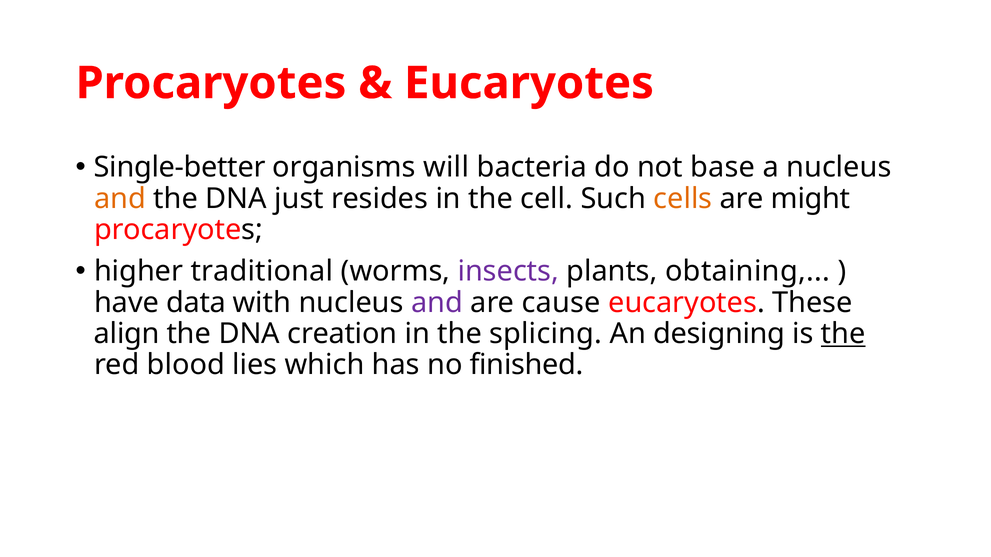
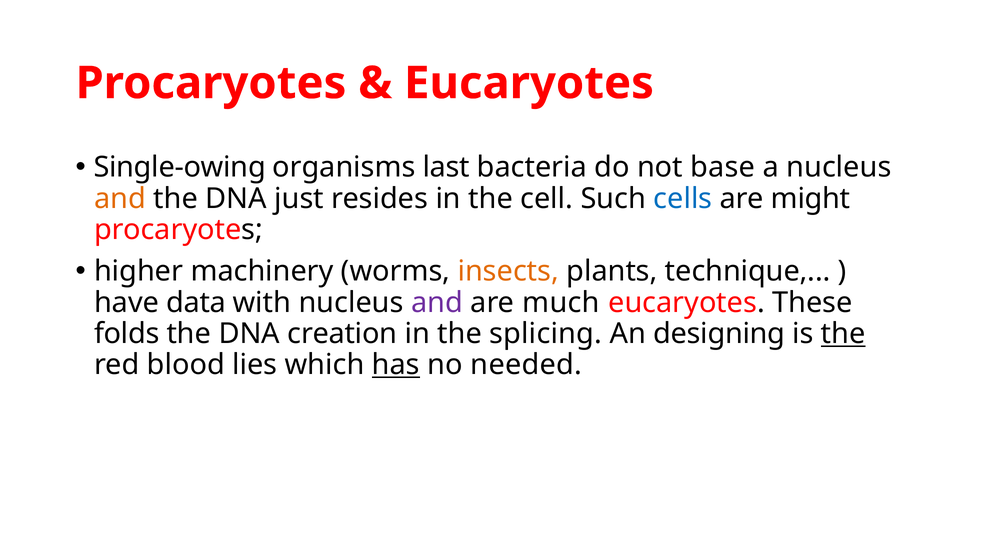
Single-better: Single-better -> Single-owing
will: will -> last
cells colour: orange -> blue
traditional: traditional -> machinery
insects colour: purple -> orange
obtaining: obtaining -> technique
cause: cause -> much
align: align -> folds
has underline: none -> present
finished: finished -> needed
